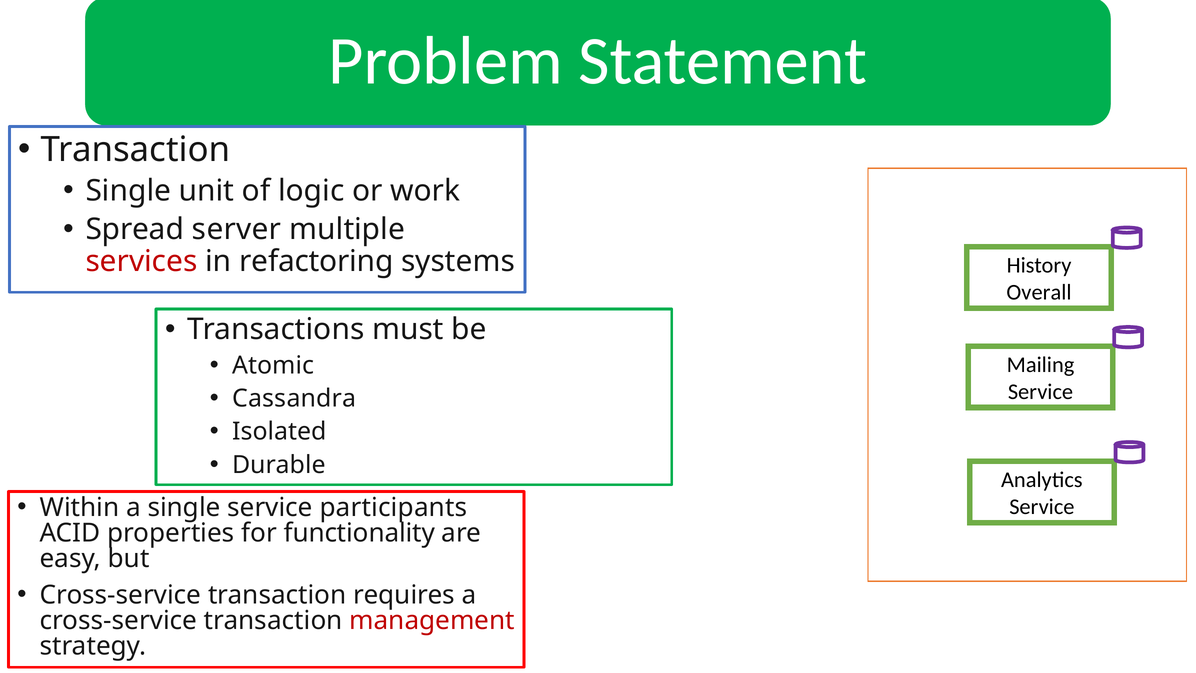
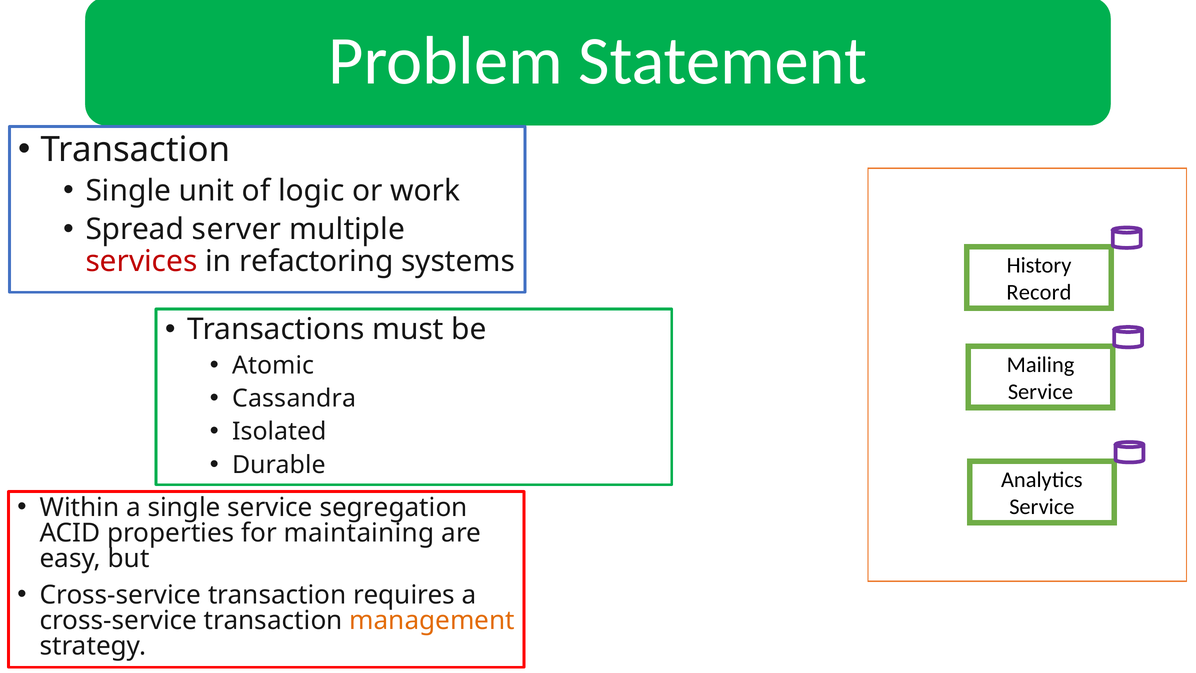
Overall: Overall -> Record
participants: participants -> segregation
functionality: functionality -> maintaining
management colour: red -> orange
